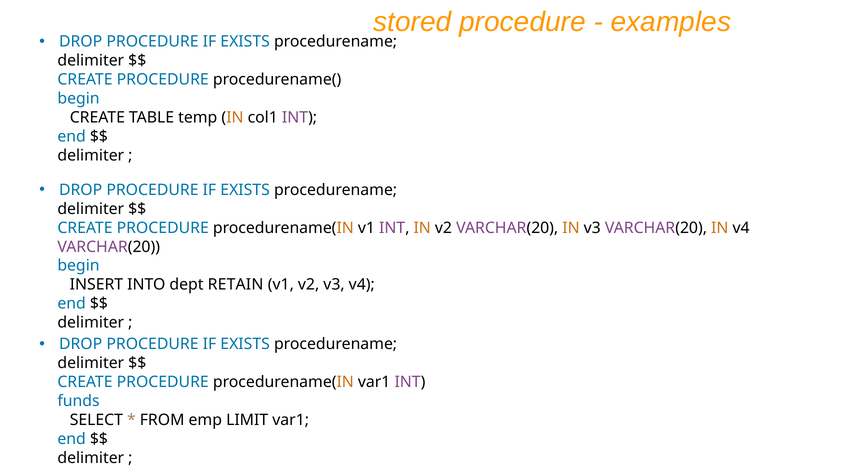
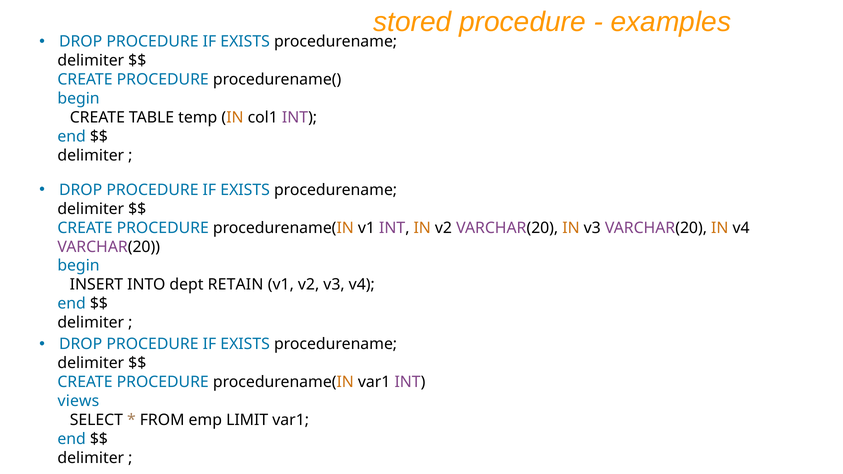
funds: funds -> views
